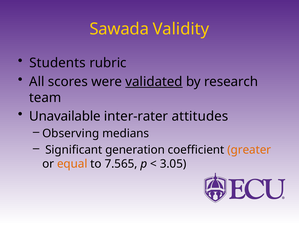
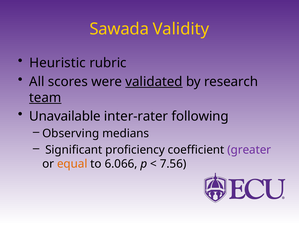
Students: Students -> Heuristic
team underline: none -> present
attitudes: attitudes -> following
generation: generation -> proficiency
greater colour: orange -> purple
7.565: 7.565 -> 6.066
3.05: 3.05 -> 7.56
